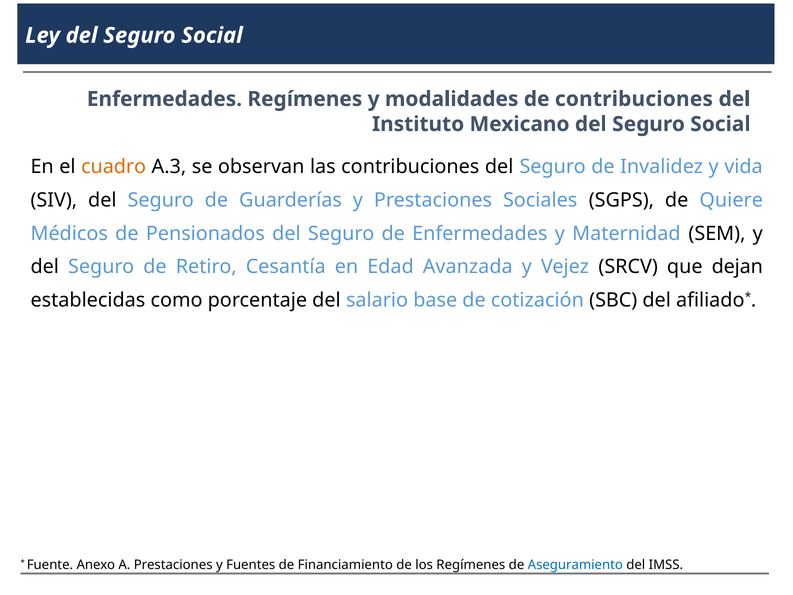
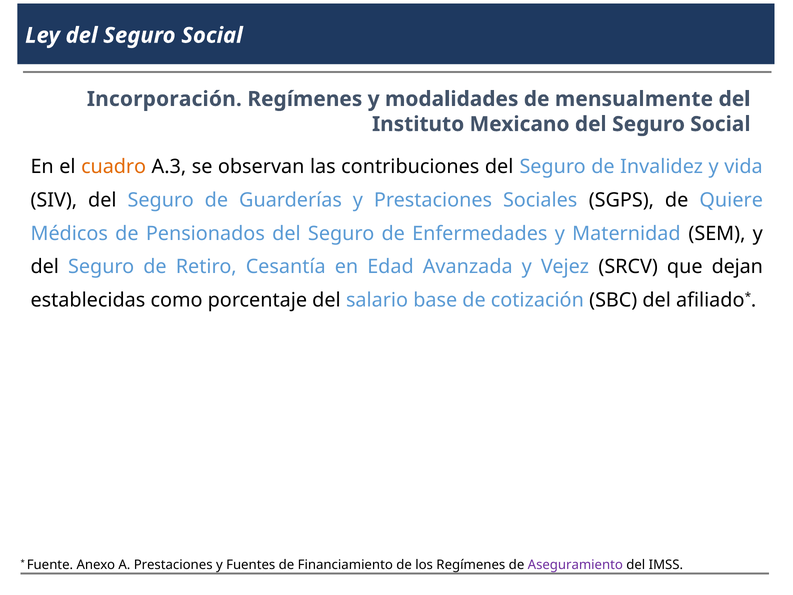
Enfermedades at (164, 99): Enfermedades -> Incorporación
de contribuciones: contribuciones -> mensualmente
Aseguramiento colour: blue -> purple
